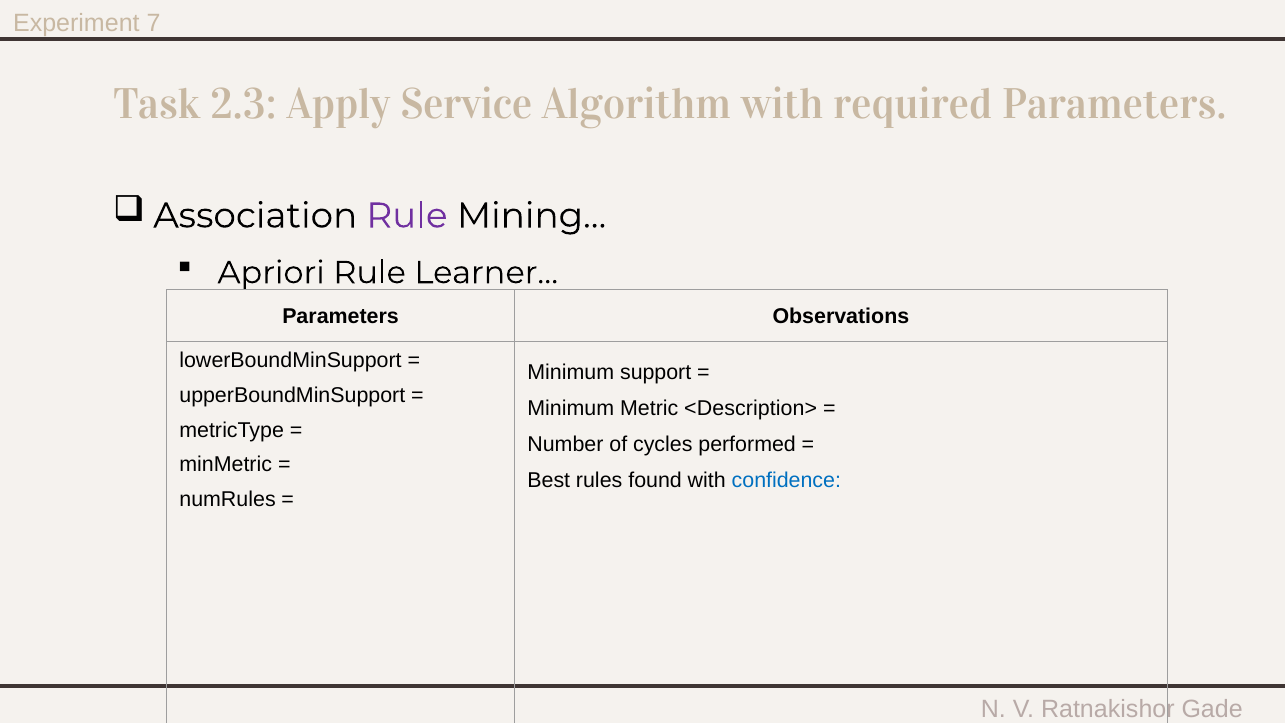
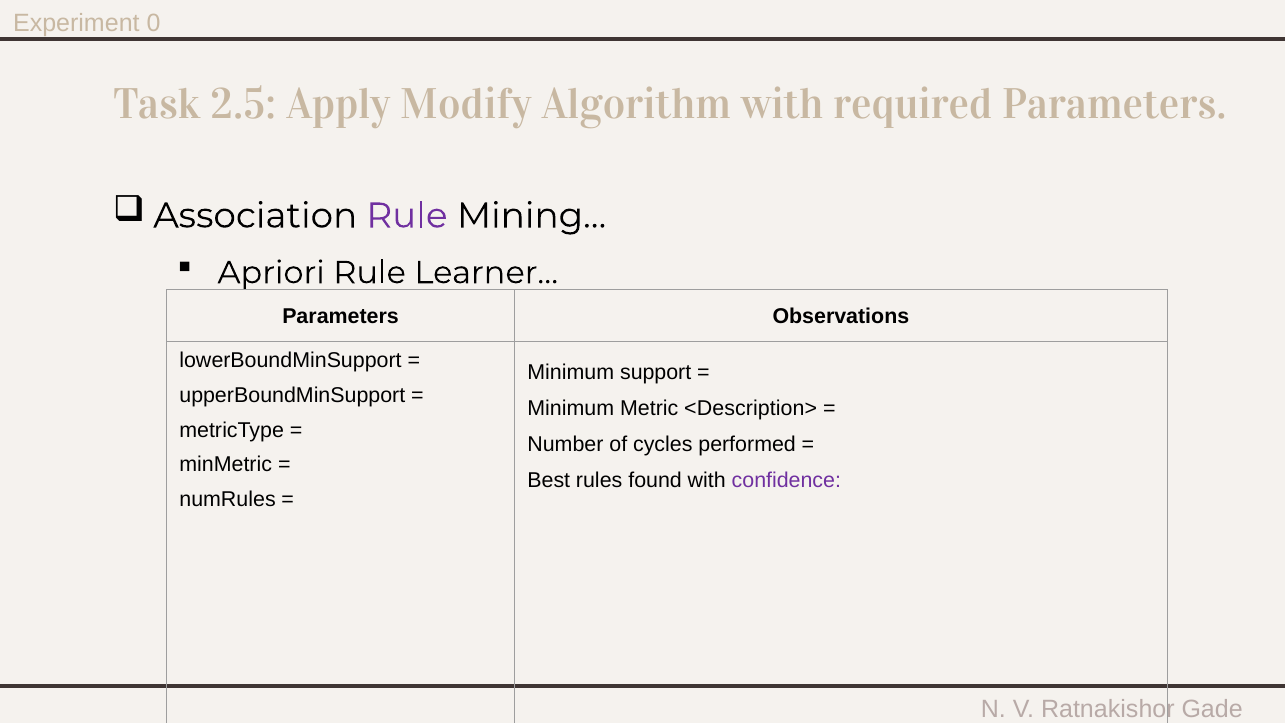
7: 7 -> 0
2.3: 2.3 -> 2.5
Service: Service -> Modify
confidence colour: blue -> purple
